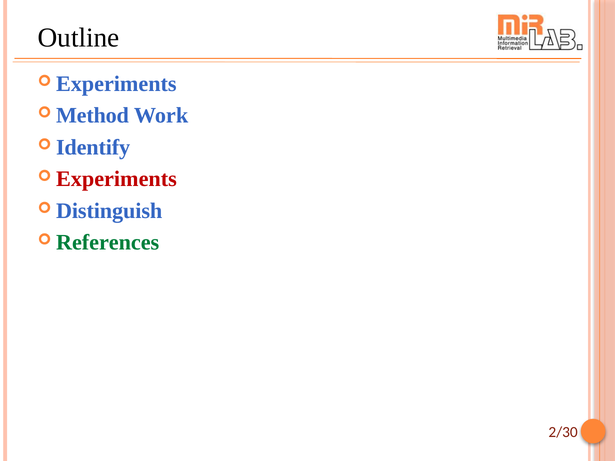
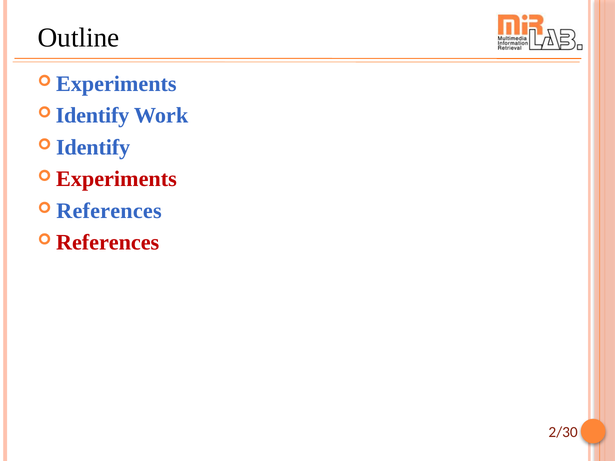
Method at (92, 116): Method -> Identify
Distinguish at (109, 211): Distinguish -> References
References at (108, 243) colour: green -> red
